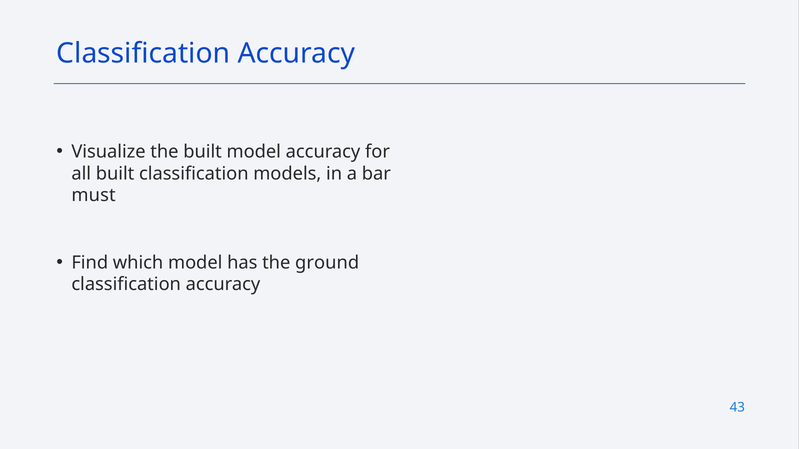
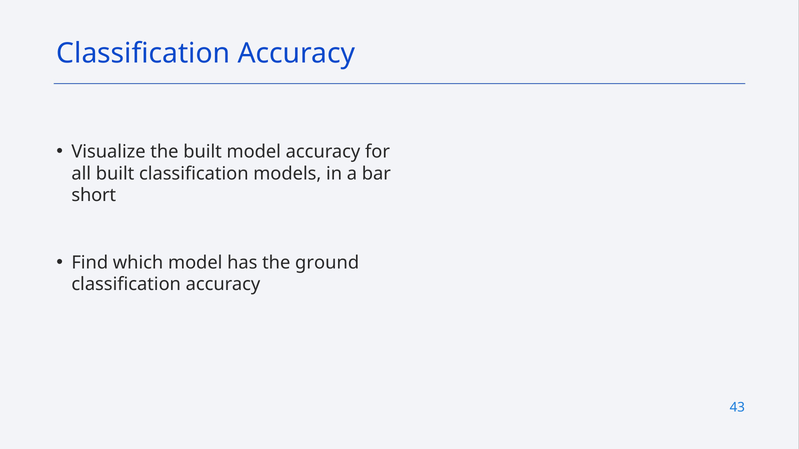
must: must -> short
